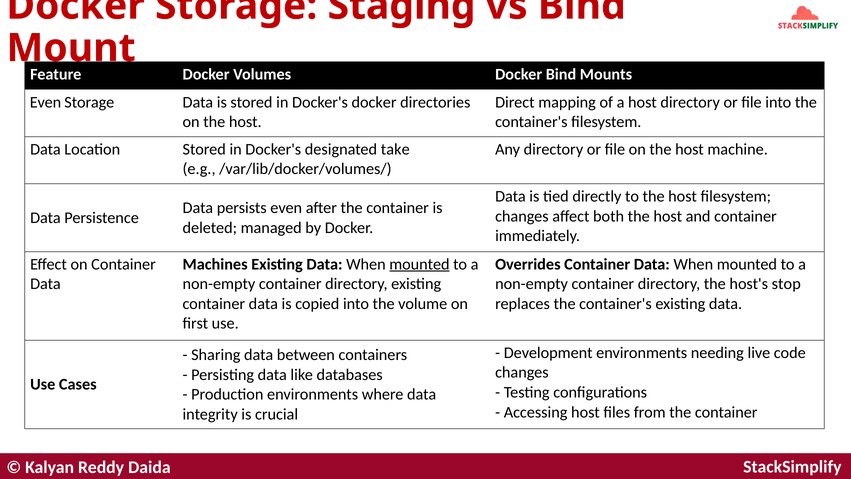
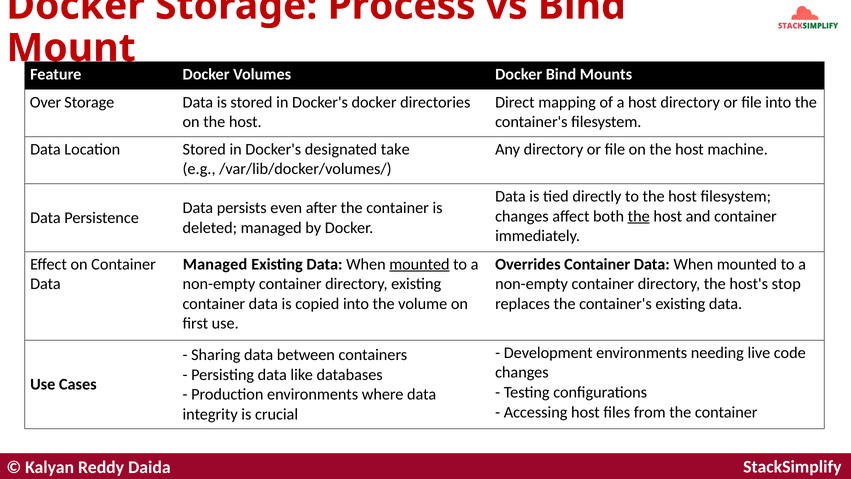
Staging: Staging -> Process
Even at (45, 102): Even -> Over
the at (639, 216) underline: none -> present
Machines at (215, 264): Machines -> Managed
